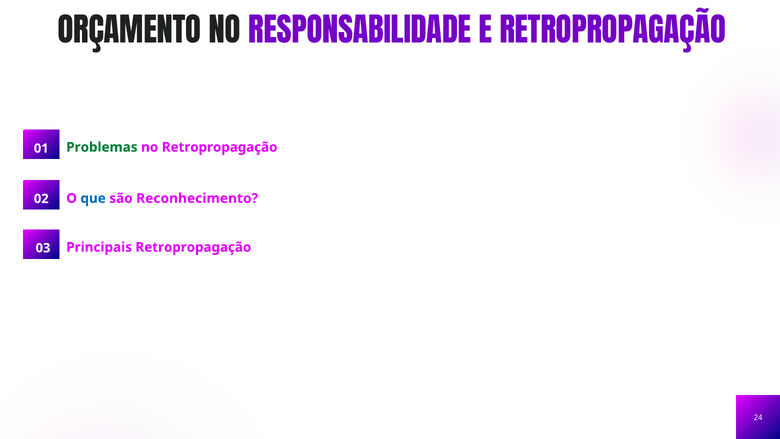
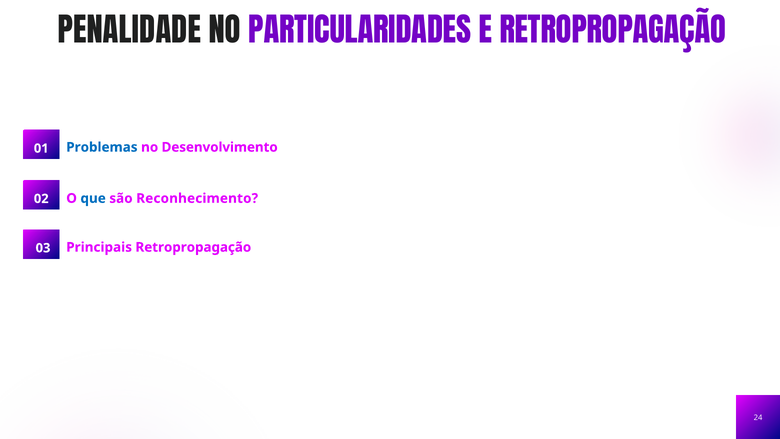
ORÇAMENTO: ORÇAMENTO -> PENALIDADE
RESPONSABILIDADE: RESPONSABILIDADE -> PARTICULARIDADES
Problemas colour: green -> blue
no Retropropagação: Retropropagação -> Desenvolvimento
